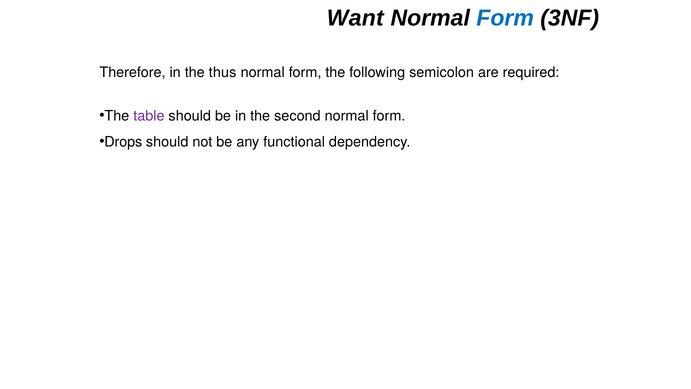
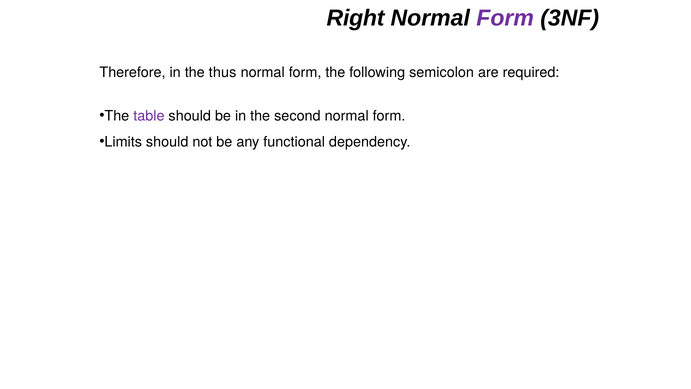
Want: Want -> Right
Form at (505, 18) colour: blue -> purple
Drops: Drops -> Limits
